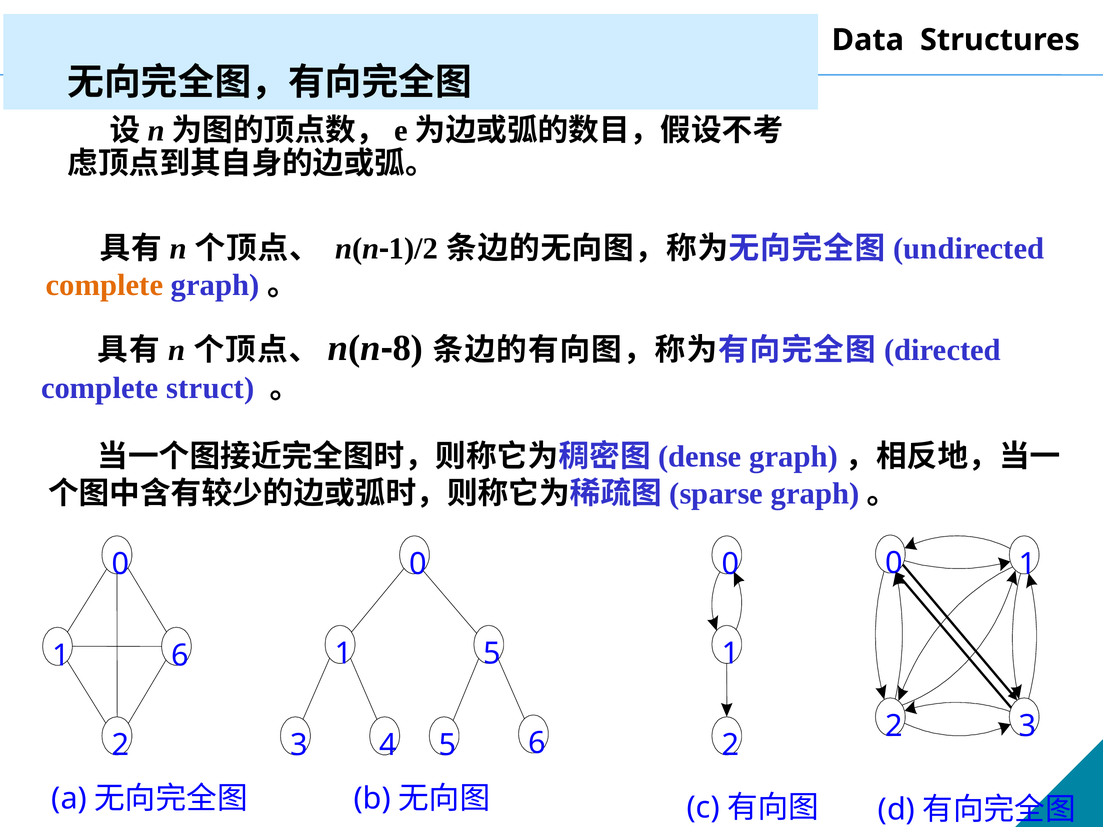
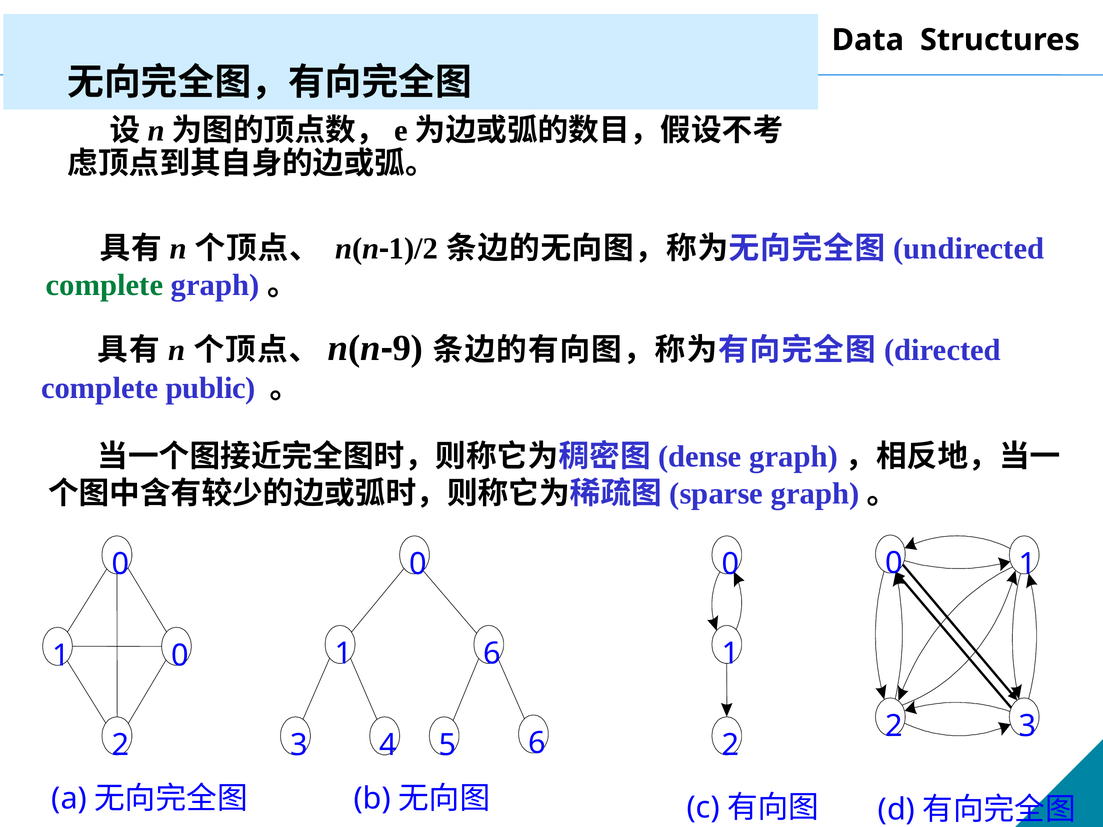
complete at (105, 285) colour: orange -> green
8: 8 -> 9
struct: struct -> public
1 5: 5 -> 6
1 6: 6 -> 0
